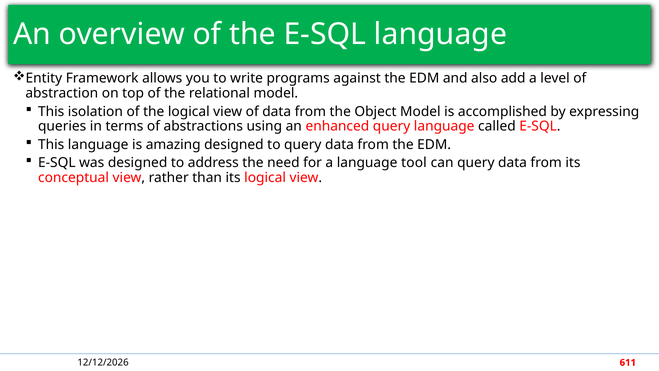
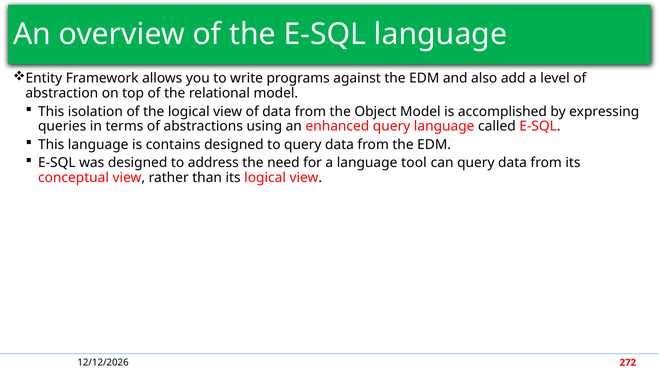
amazing: amazing -> contains
611: 611 -> 272
